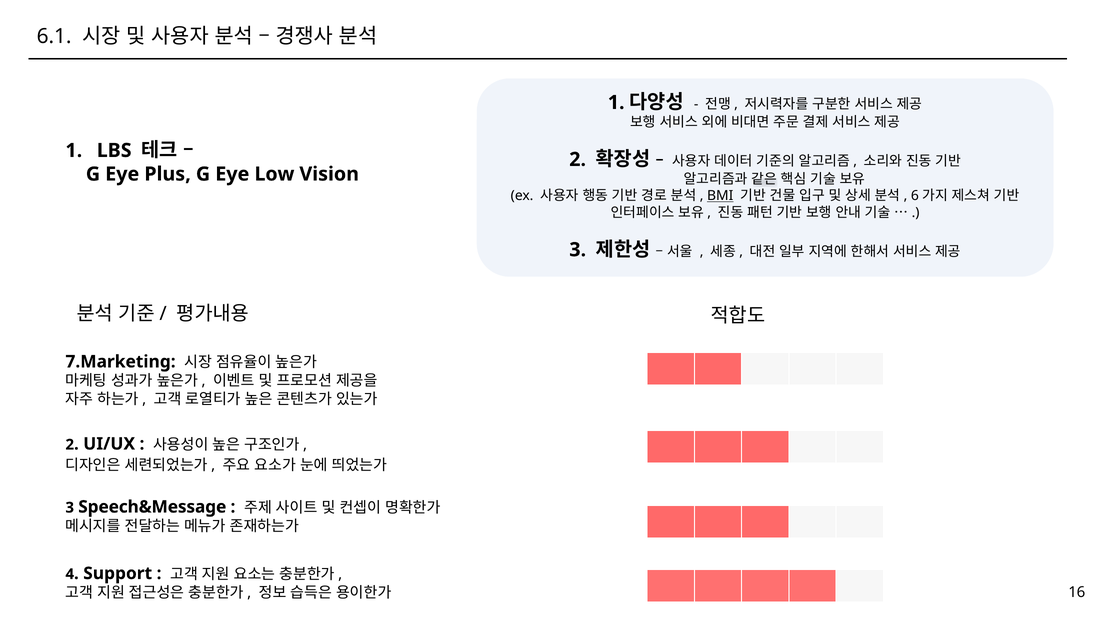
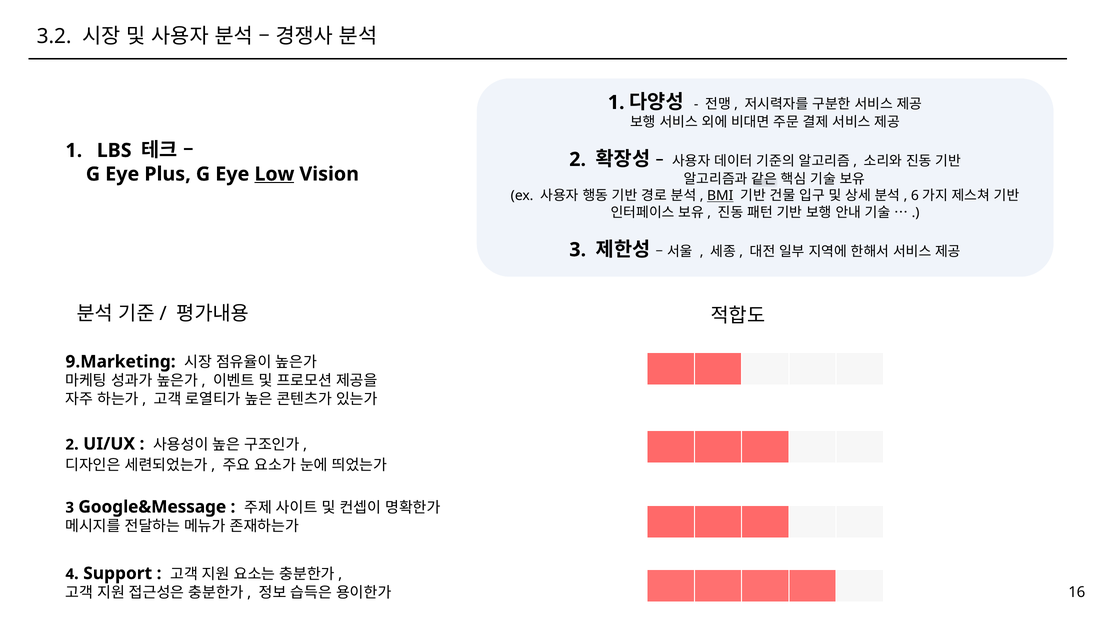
6.1: 6.1 -> 3.2
Low underline: none -> present
7.Marketing: 7.Marketing -> 9.Marketing
Speech&Message: Speech&Message -> Google&Message
